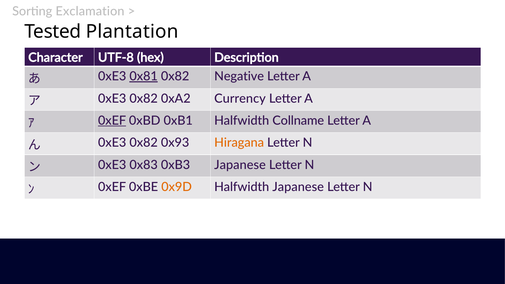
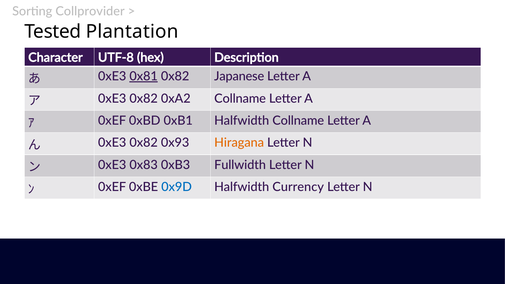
Exclamation: Exclamation -> Collprovider
Negative: Negative -> Japanese
0xA2 Currency: Currency -> Collname
0xEF at (112, 121) underline: present -> none
0xB3 Japanese: Japanese -> Fullwidth
0x9D colour: orange -> blue
Halfwidth Japanese: Japanese -> Currency
